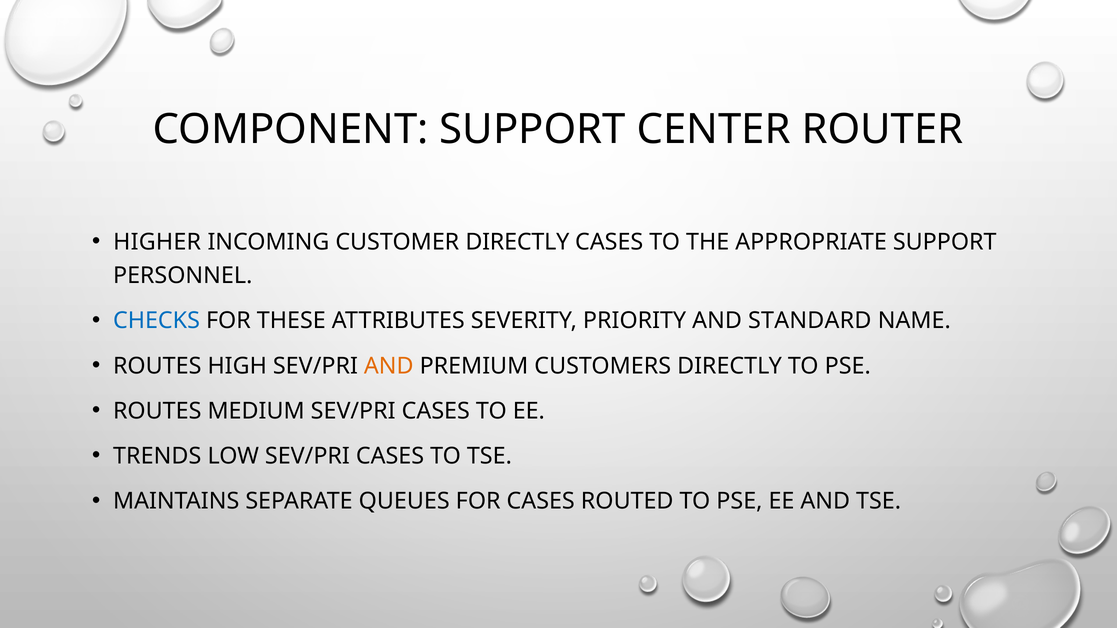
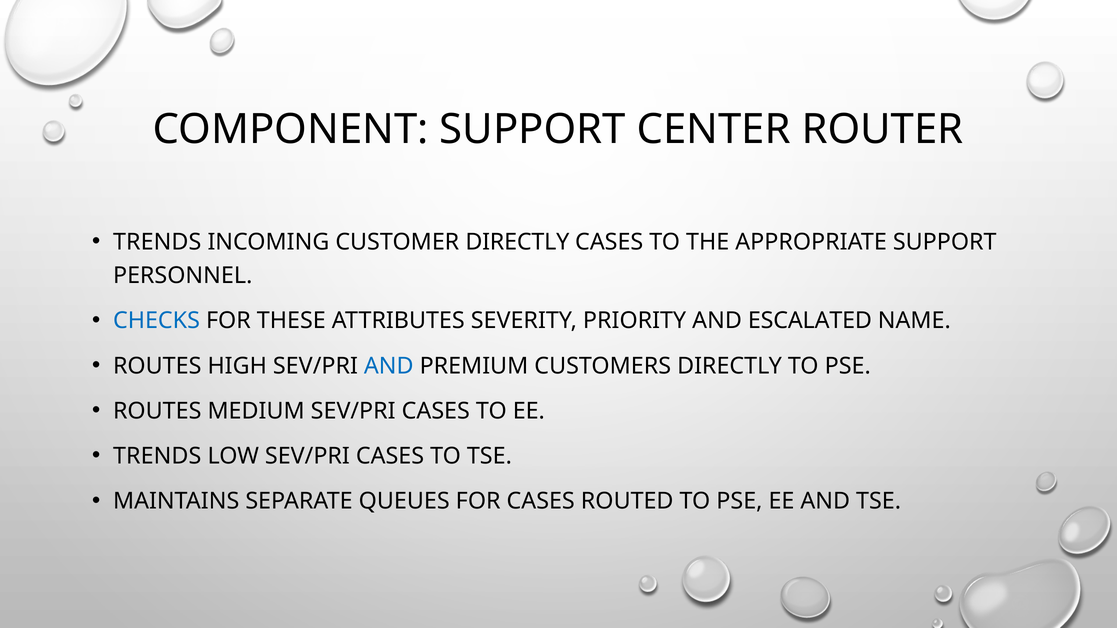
HIGHER at (157, 242): HIGHER -> TRENDS
STANDARD: STANDARD -> ESCALATED
AND at (389, 366) colour: orange -> blue
